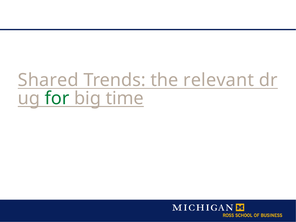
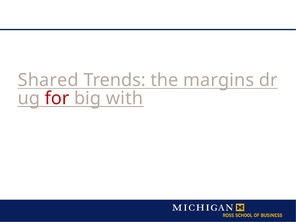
relevant: relevant -> margins
for colour: green -> red
time: time -> with
